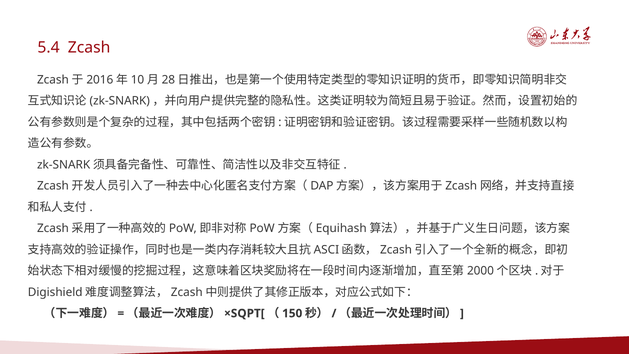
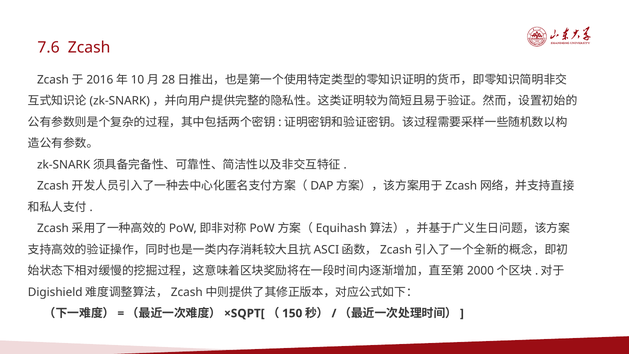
5.4: 5.4 -> 7.6
